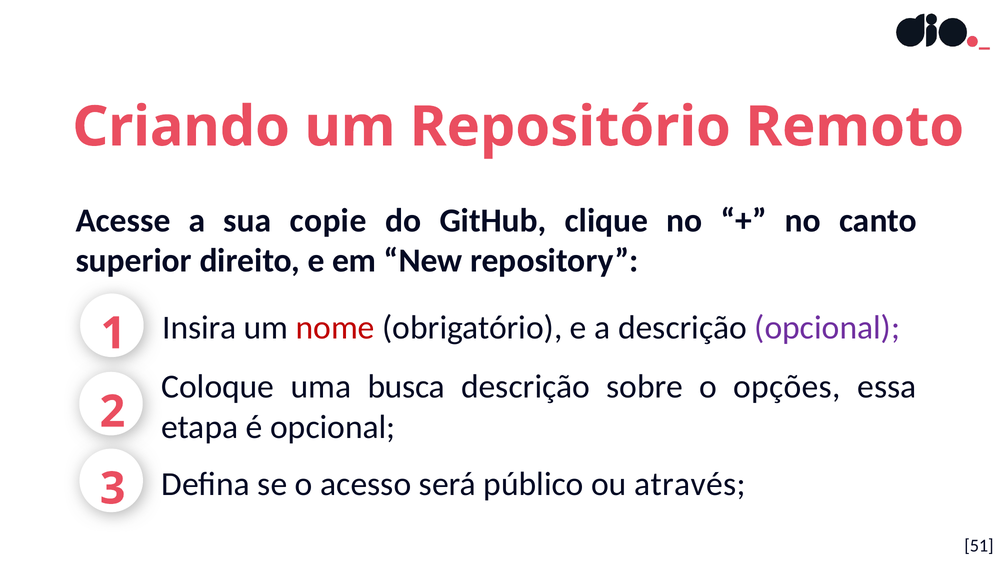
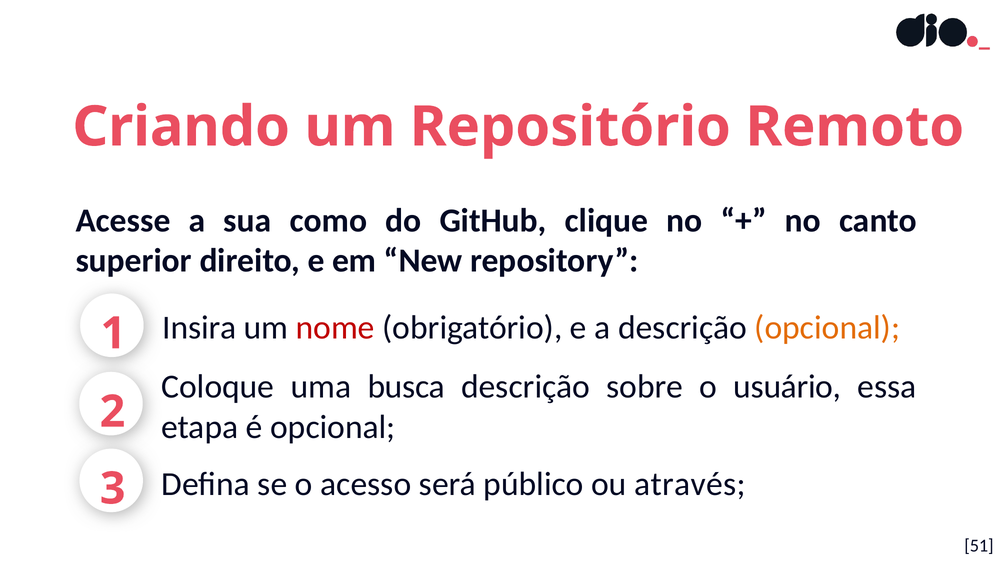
copie: copie -> como
opcional at (827, 328) colour: purple -> orange
opções: opções -> usuário
